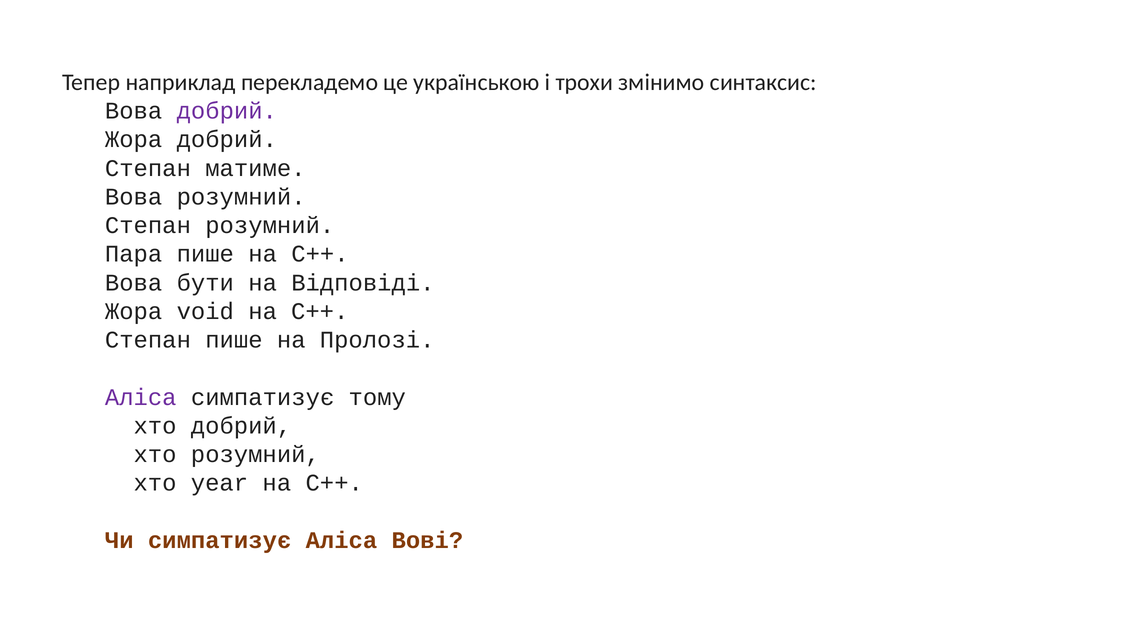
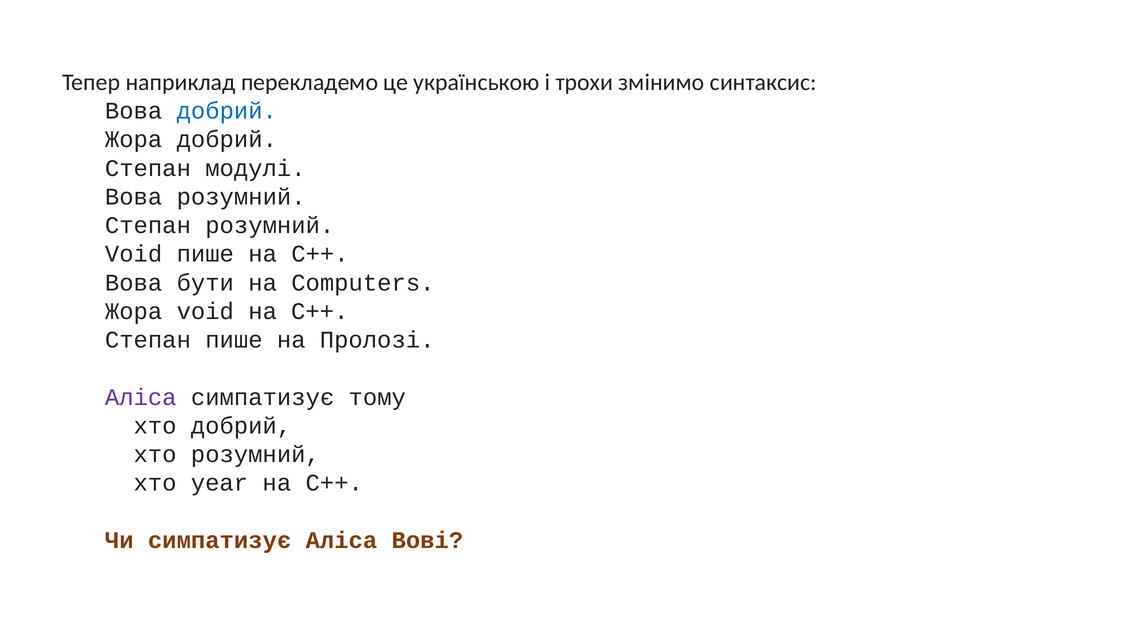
добрий at (227, 111) colour: purple -> blue
матиме: матиме -> модулі
Пара at (134, 254): Пара -> Void
Відповіді: Відповіді -> Computers
